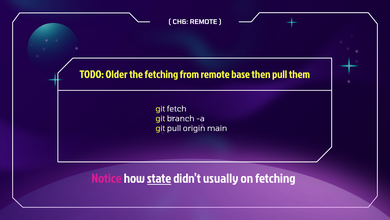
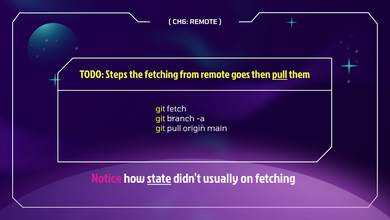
Older: Older -> Steps
base: base -> goes
pull at (280, 74) underline: none -> present
